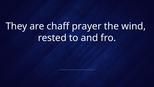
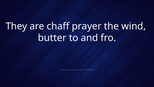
rested: rested -> butter
